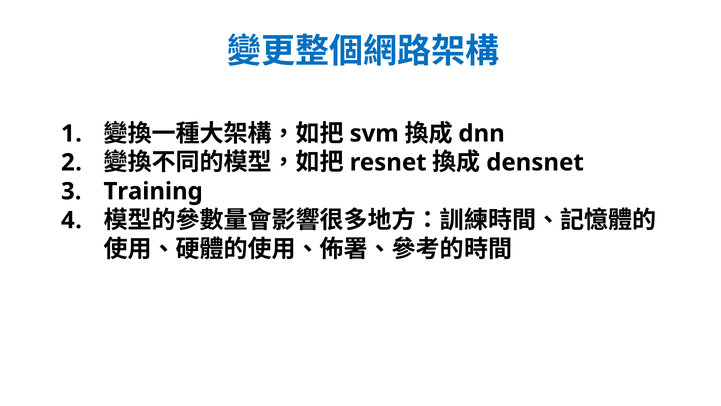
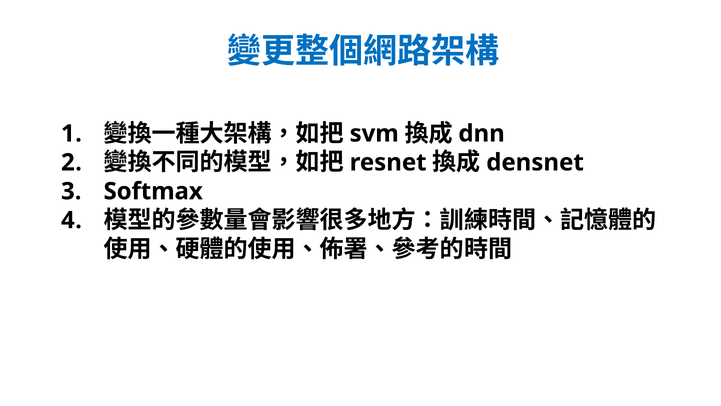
Training: Training -> Softmax
